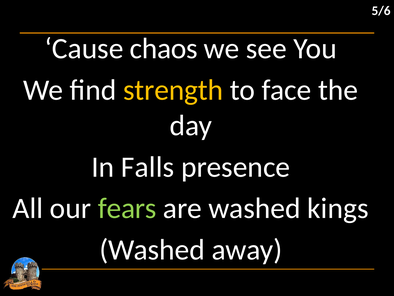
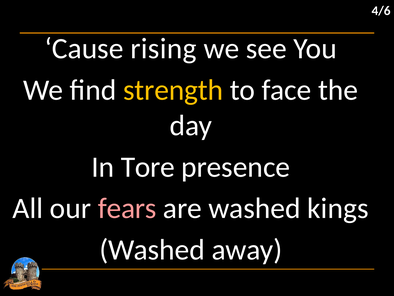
5/6: 5/6 -> 4/6
chaos: chaos -> rising
Falls: Falls -> Tore
fears colour: light green -> pink
